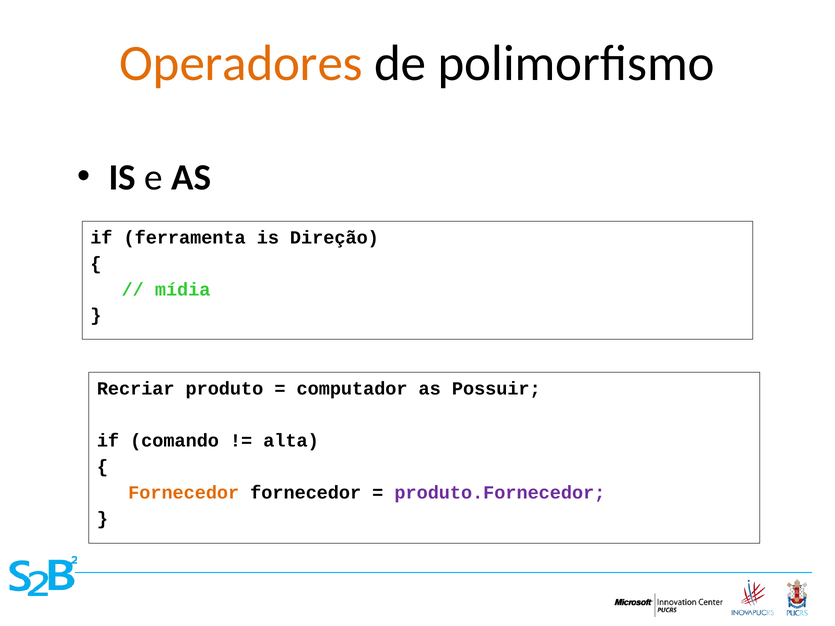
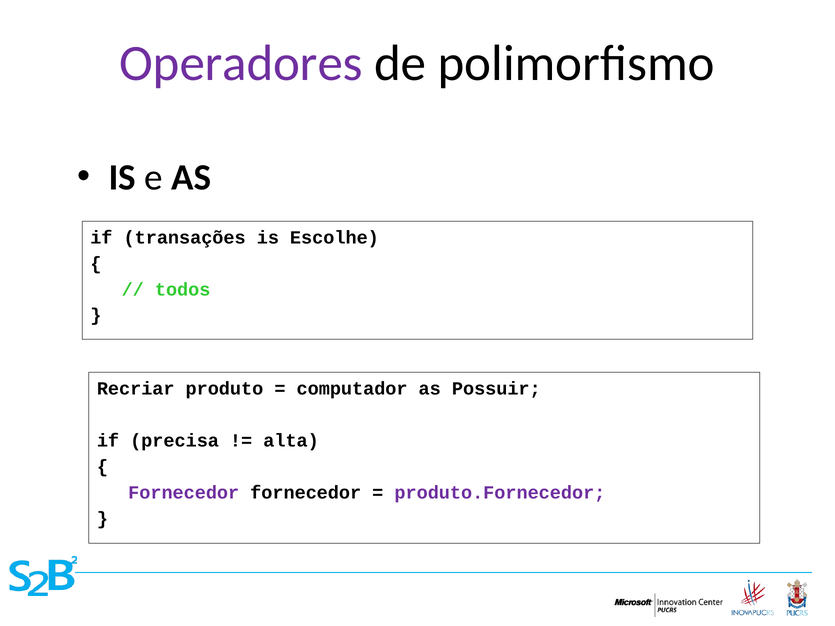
Operadores colour: orange -> purple
ferramenta: ferramenta -> transações
Direção: Direção -> Escolhe
mídia: mídia -> todos
comando: comando -> precisa
Fornecedor at (184, 493) colour: orange -> purple
